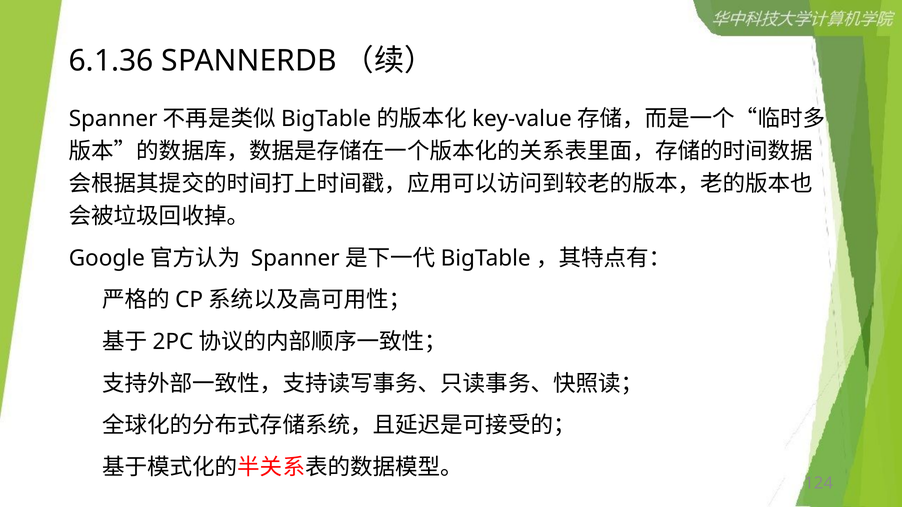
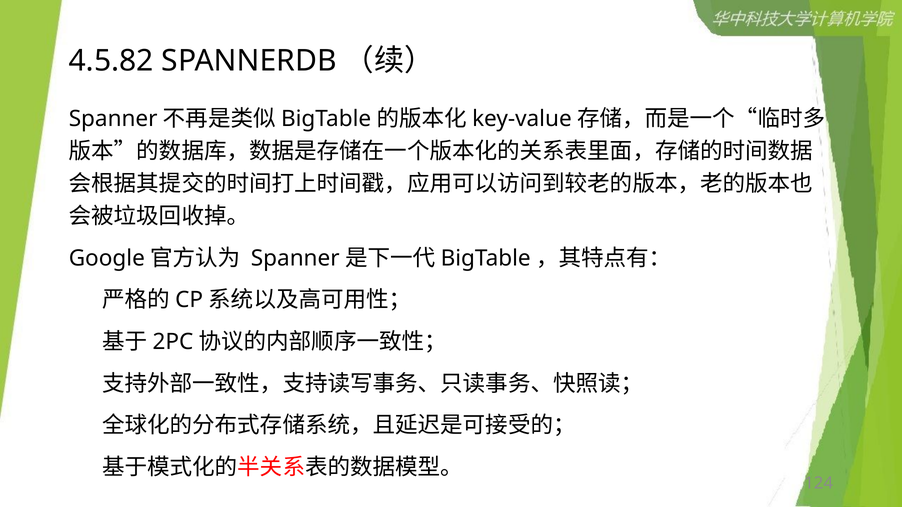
6.1.36: 6.1.36 -> 4.5.82
